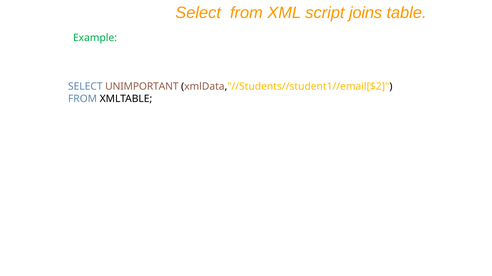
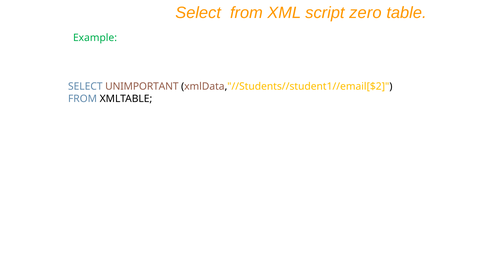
joins: joins -> zero
